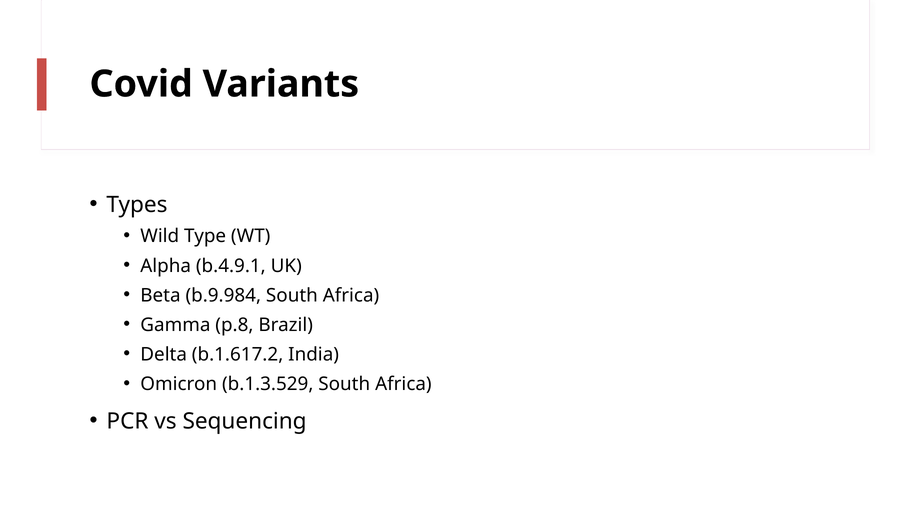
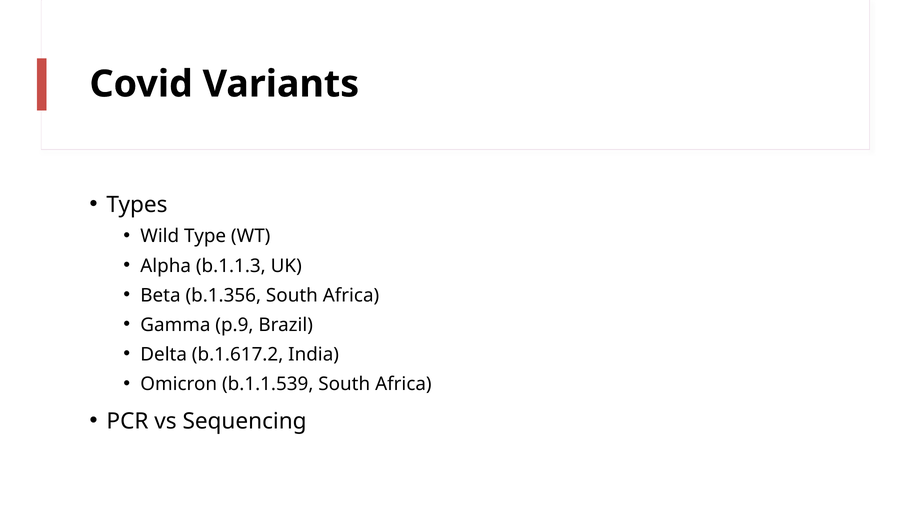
b.4.9.1: b.4.9.1 -> b.1.1.3
b.9.984: b.9.984 -> b.1.356
p.8: p.8 -> p.9
b.1.3.529: b.1.3.529 -> b.1.1.539
